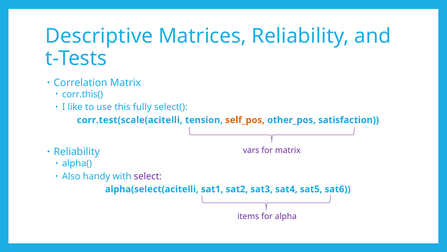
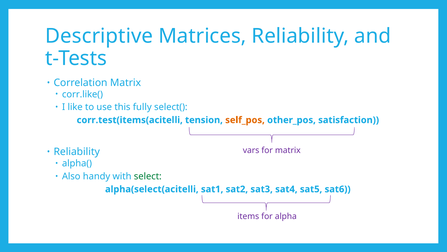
corr.this(: corr.this( -> corr.like(
corr.test(scale(acitelli: corr.test(scale(acitelli -> corr.test(items(acitelli
select colour: purple -> green
